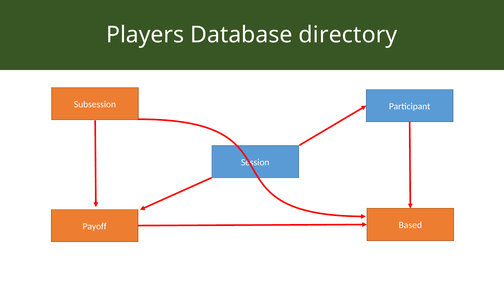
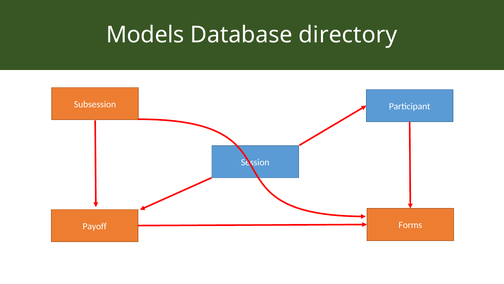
Players: Players -> Models
Based: Based -> Forms
